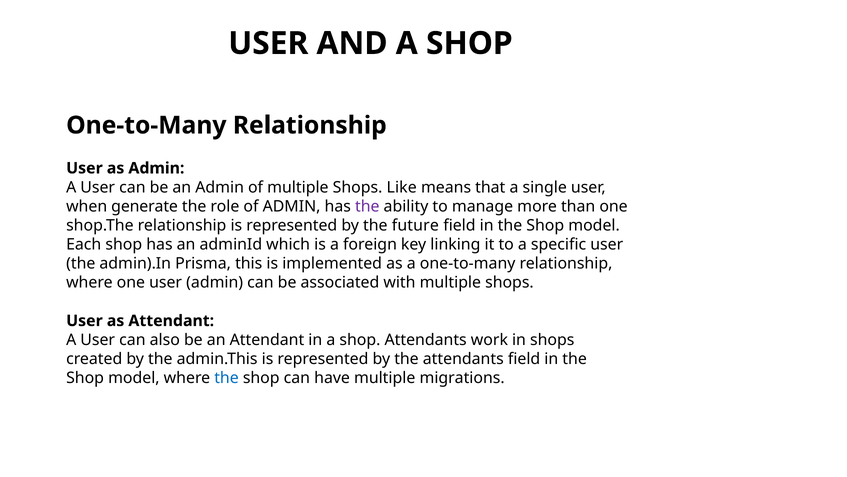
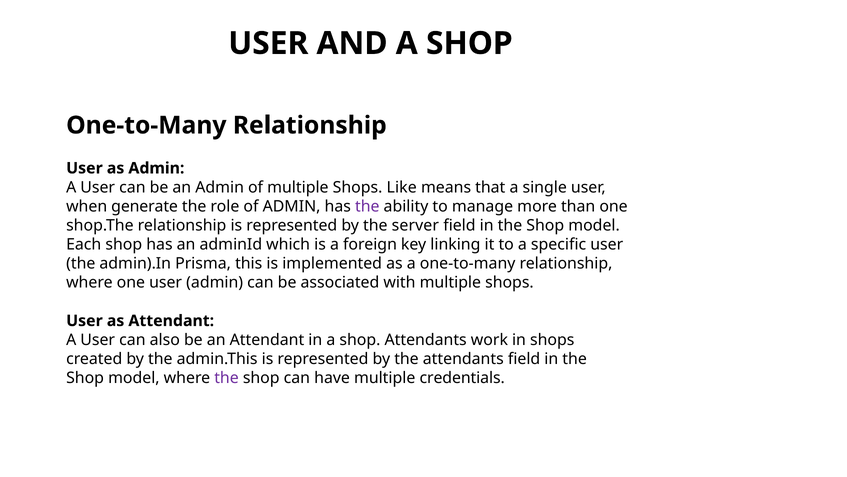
future: future -> server
the at (227, 378) colour: blue -> purple
migrations: migrations -> credentials
